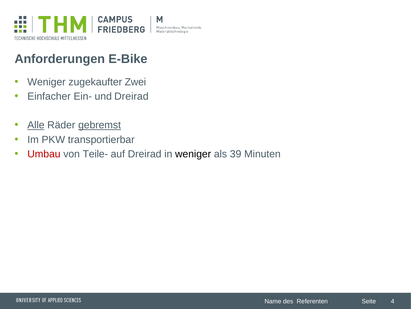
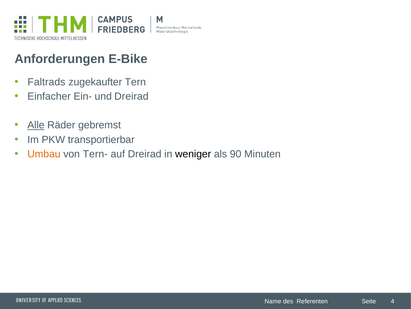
Weniger at (47, 82): Weniger -> Faltrads
Zwei: Zwei -> Tern
gebremst underline: present -> none
Umbau colour: red -> orange
Teile-: Teile- -> Tern-
39: 39 -> 90
